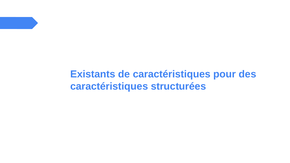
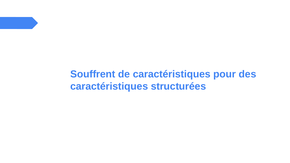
Existants: Existants -> Souffrent
